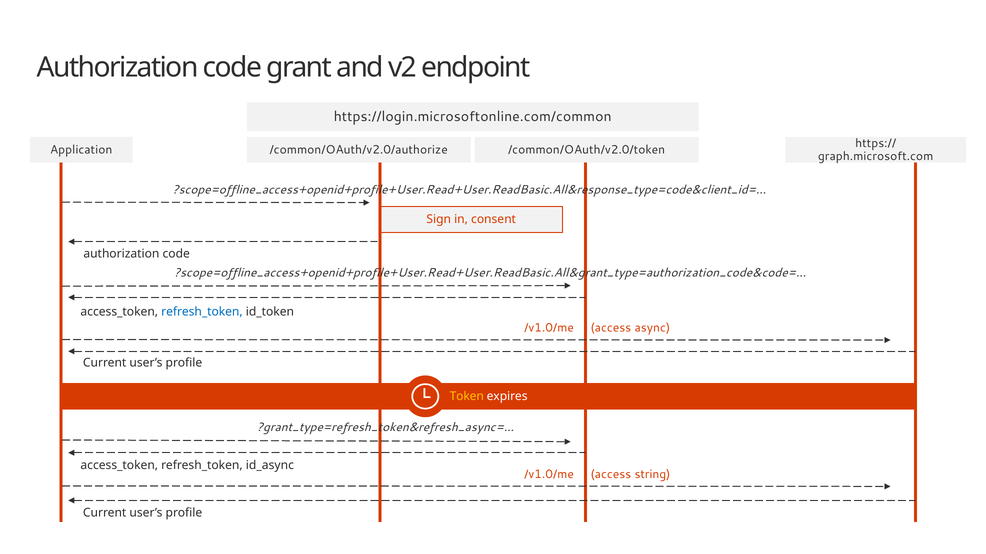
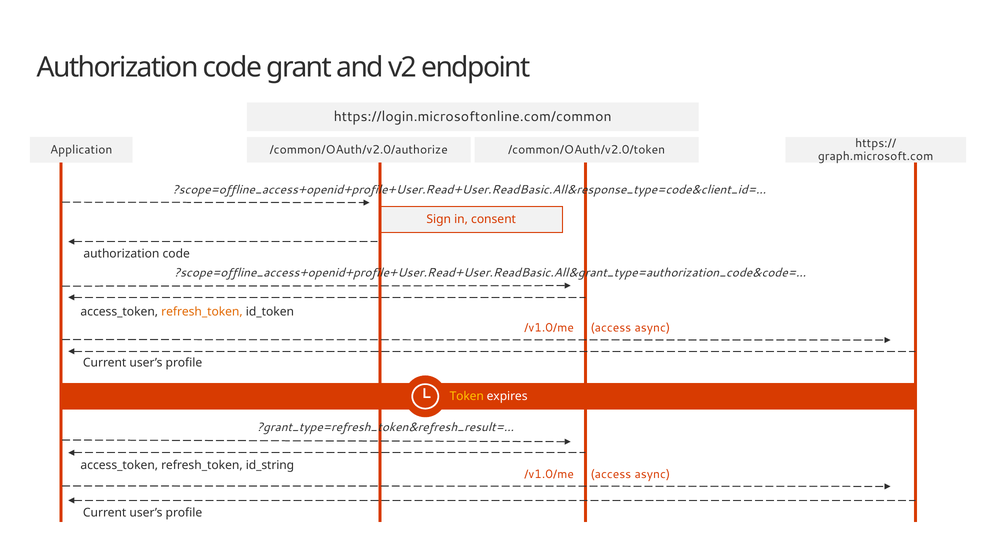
refresh_token at (202, 312) colour: blue -> orange
?grant_type=refresh_token&refresh_async=…: ?grant_type=refresh_token&refresh_async=… -> ?grant_type=refresh_token&refresh_result=…
id_async: id_async -> id_string
string at (653, 475): string -> async
